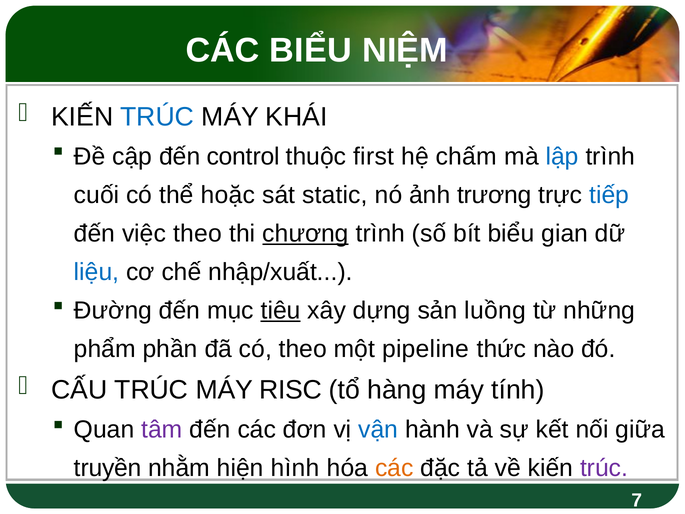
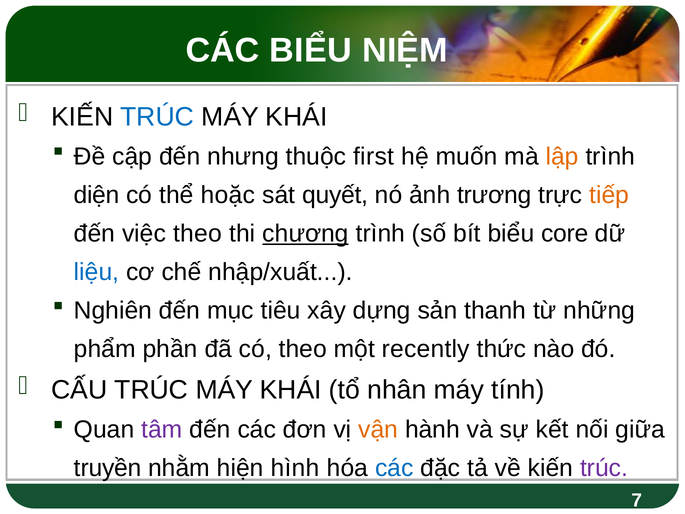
control: control -> nhưng
chấm: chấm -> muốn
lập colour: blue -> orange
cuối: cuối -> diện
static: static -> quyết
tiếp colour: blue -> orange
gian: gian -> core
Đường: Đường -> Nghiên
tiêu underline: present -> none
luồng: luồng -> thanh
pipeline: pipeline -> recently
CẤU TRÚC MÁY RISC: RISC -> KHÁI
hàng: hàng -> nhân
vận colour: blue -> orange
các at (394, 468) colour: orange -> blue
